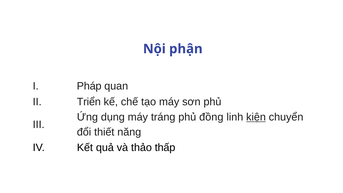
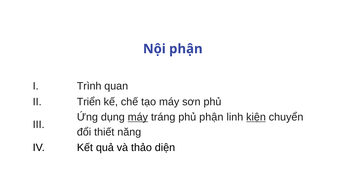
Pháp: Pháp -> Trình
máy at (138, 117) underline: none -> present
phủ đồng: đồng -> phận
thấp: thấp -> diện
